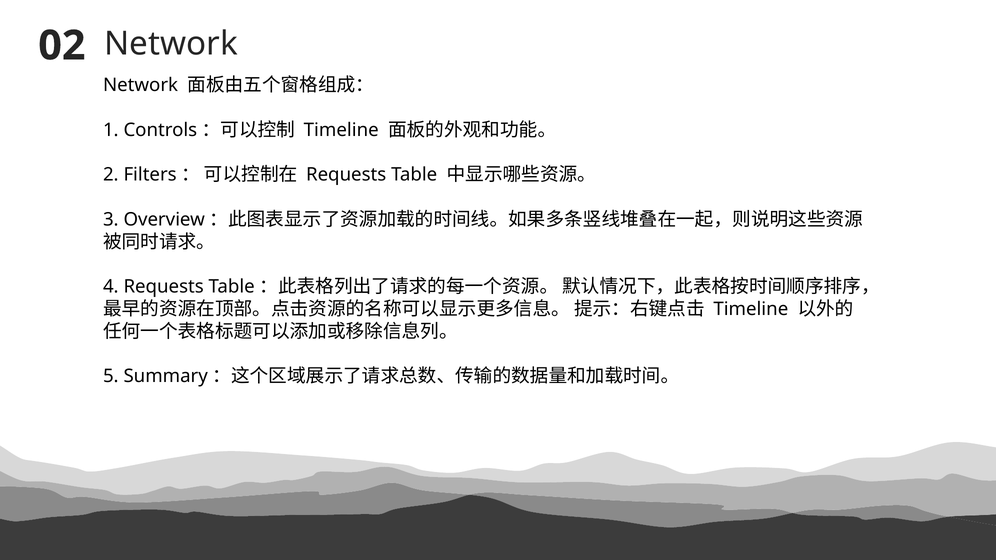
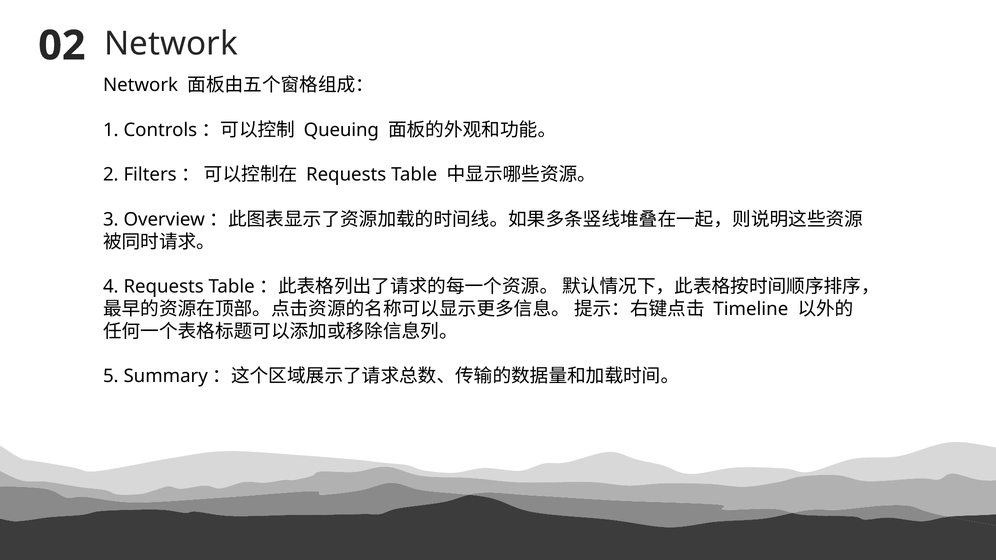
Timeline at (341, 130): Timeline -> Queuing
